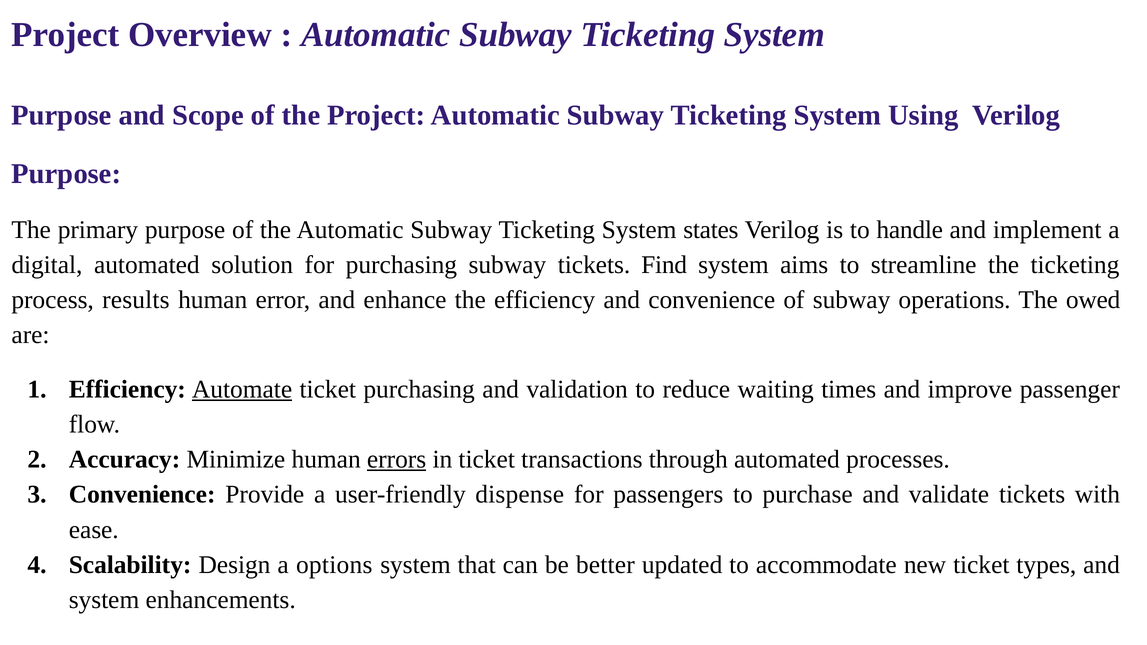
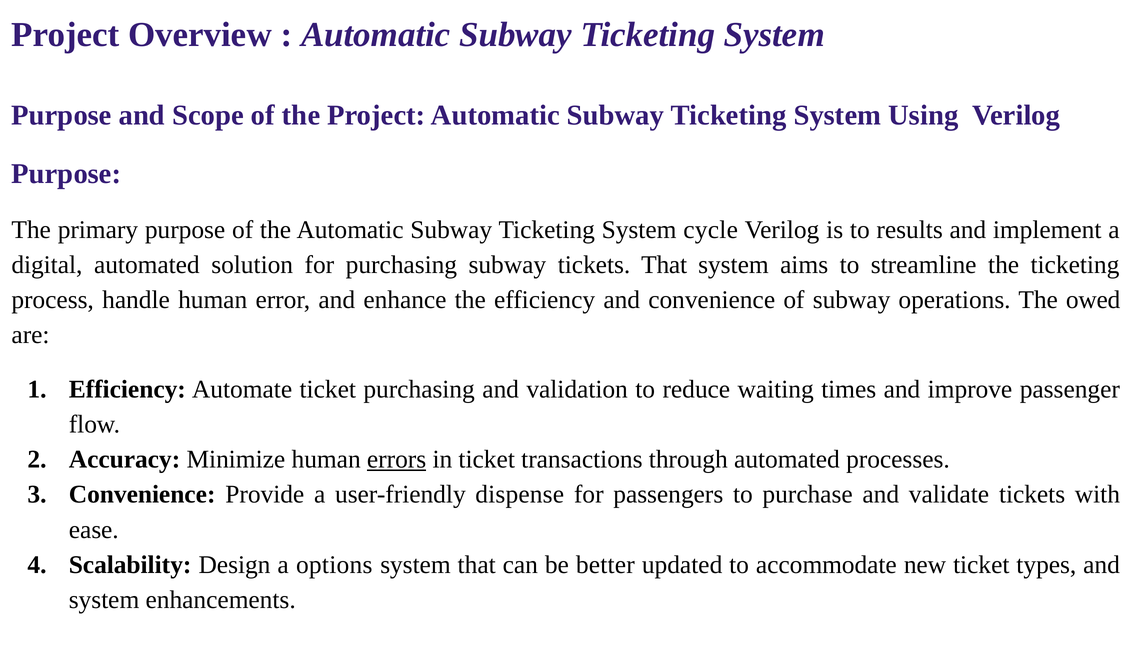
states: states -> cycle
handle: handle -> results
tickets Find: Find -> That
results: results -> handle
Automate underline: present -> none
